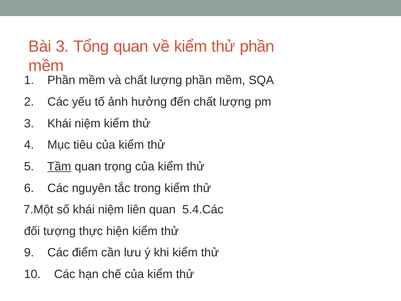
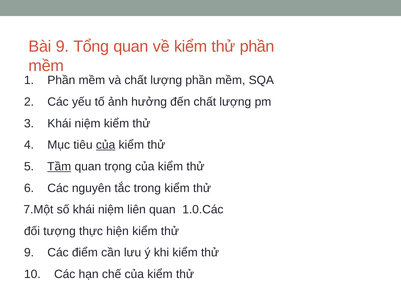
Bài 3: 3 -> 9
của at (106, 145) underline: none -> present
5.4.Các: 5.4.Các -> 1.0.Các
